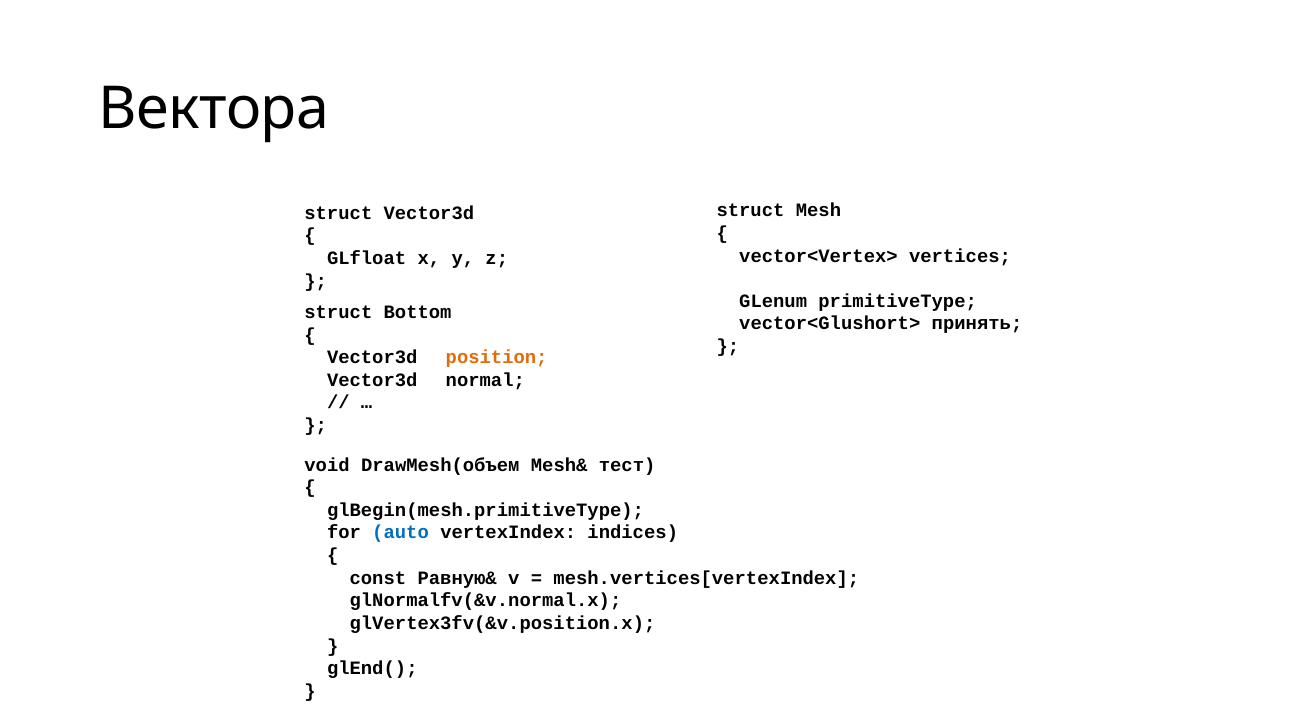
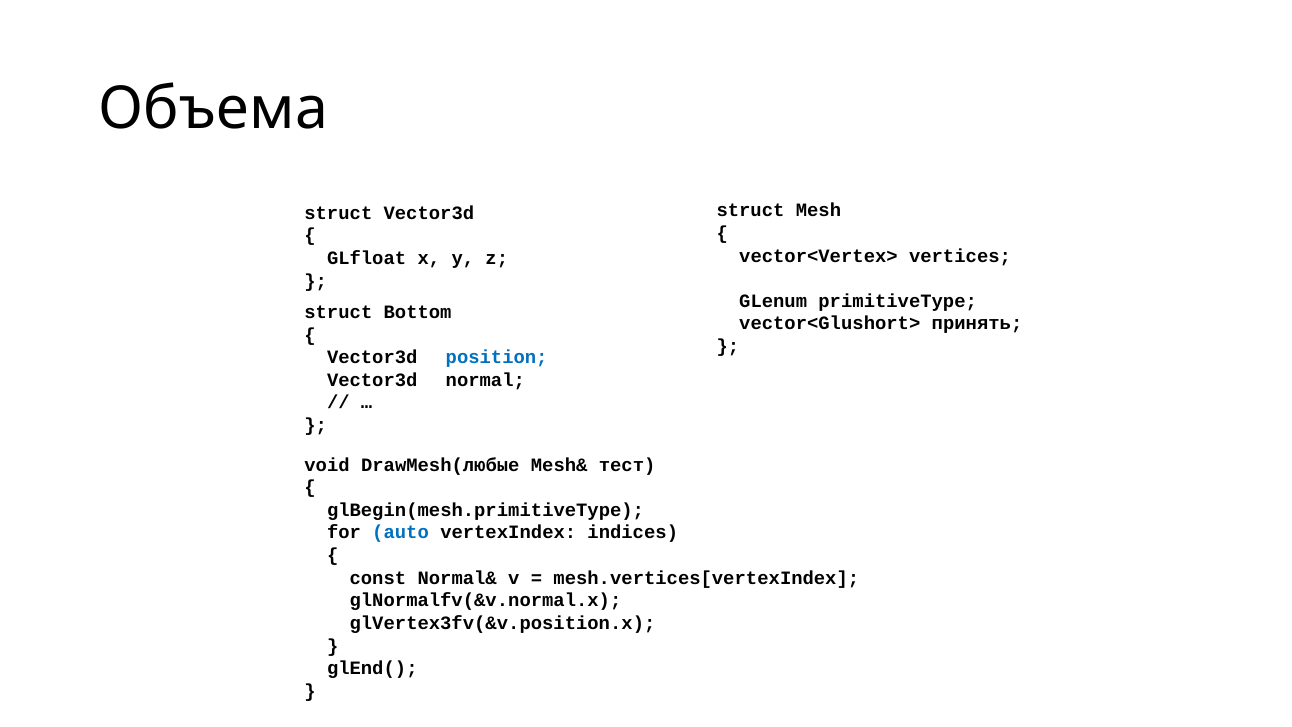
Вектора: Вектора -> Объема
position colour: orange -> blue
DrawMesh(объем: DrawMesh(объем -> DrawMesh(любые
Равную&: Равную& -> Normal&
